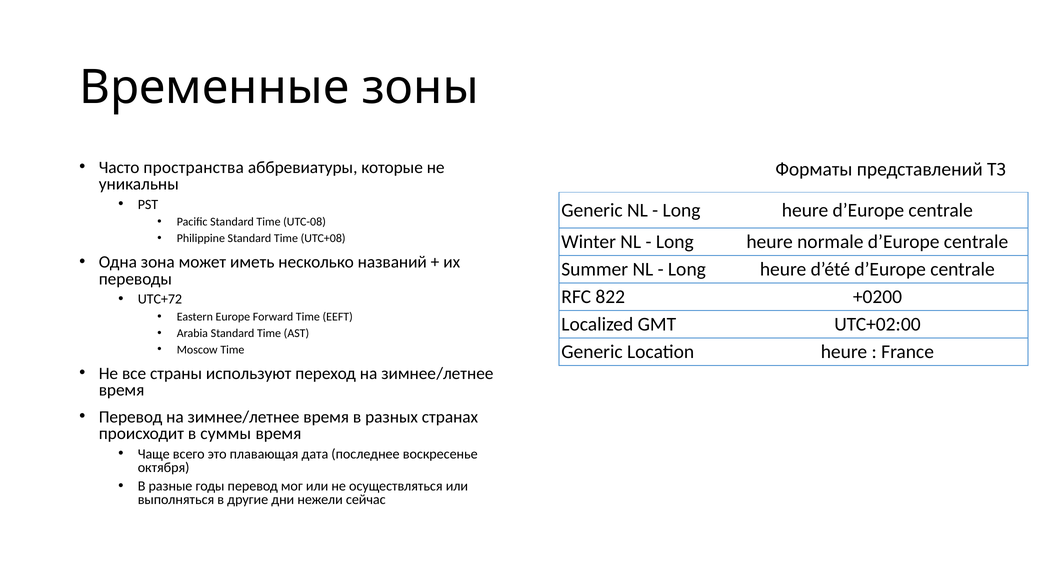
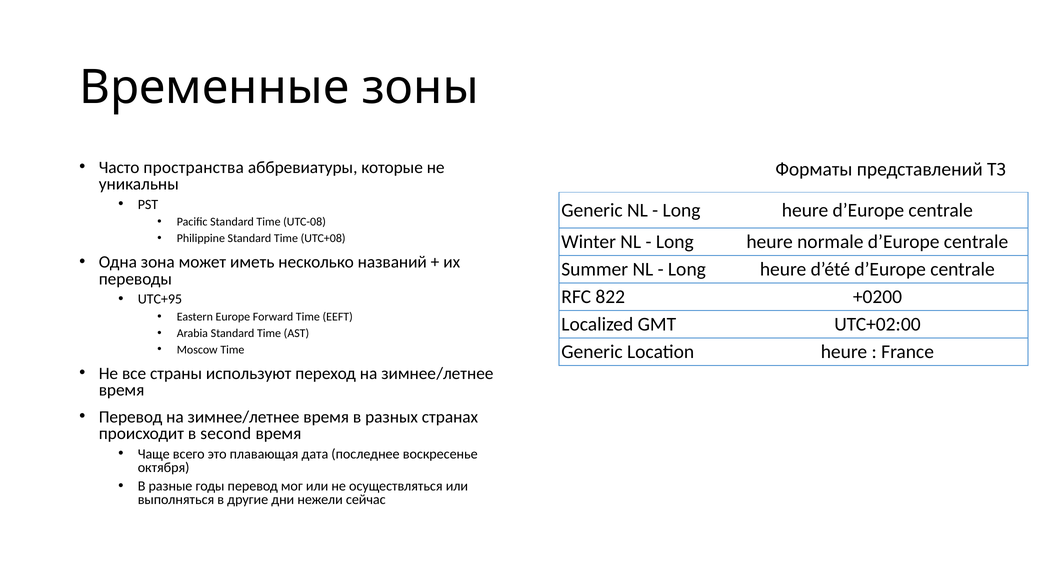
UTC+72: UTC+72 -> UTC+95
суммы: суммы -> second
